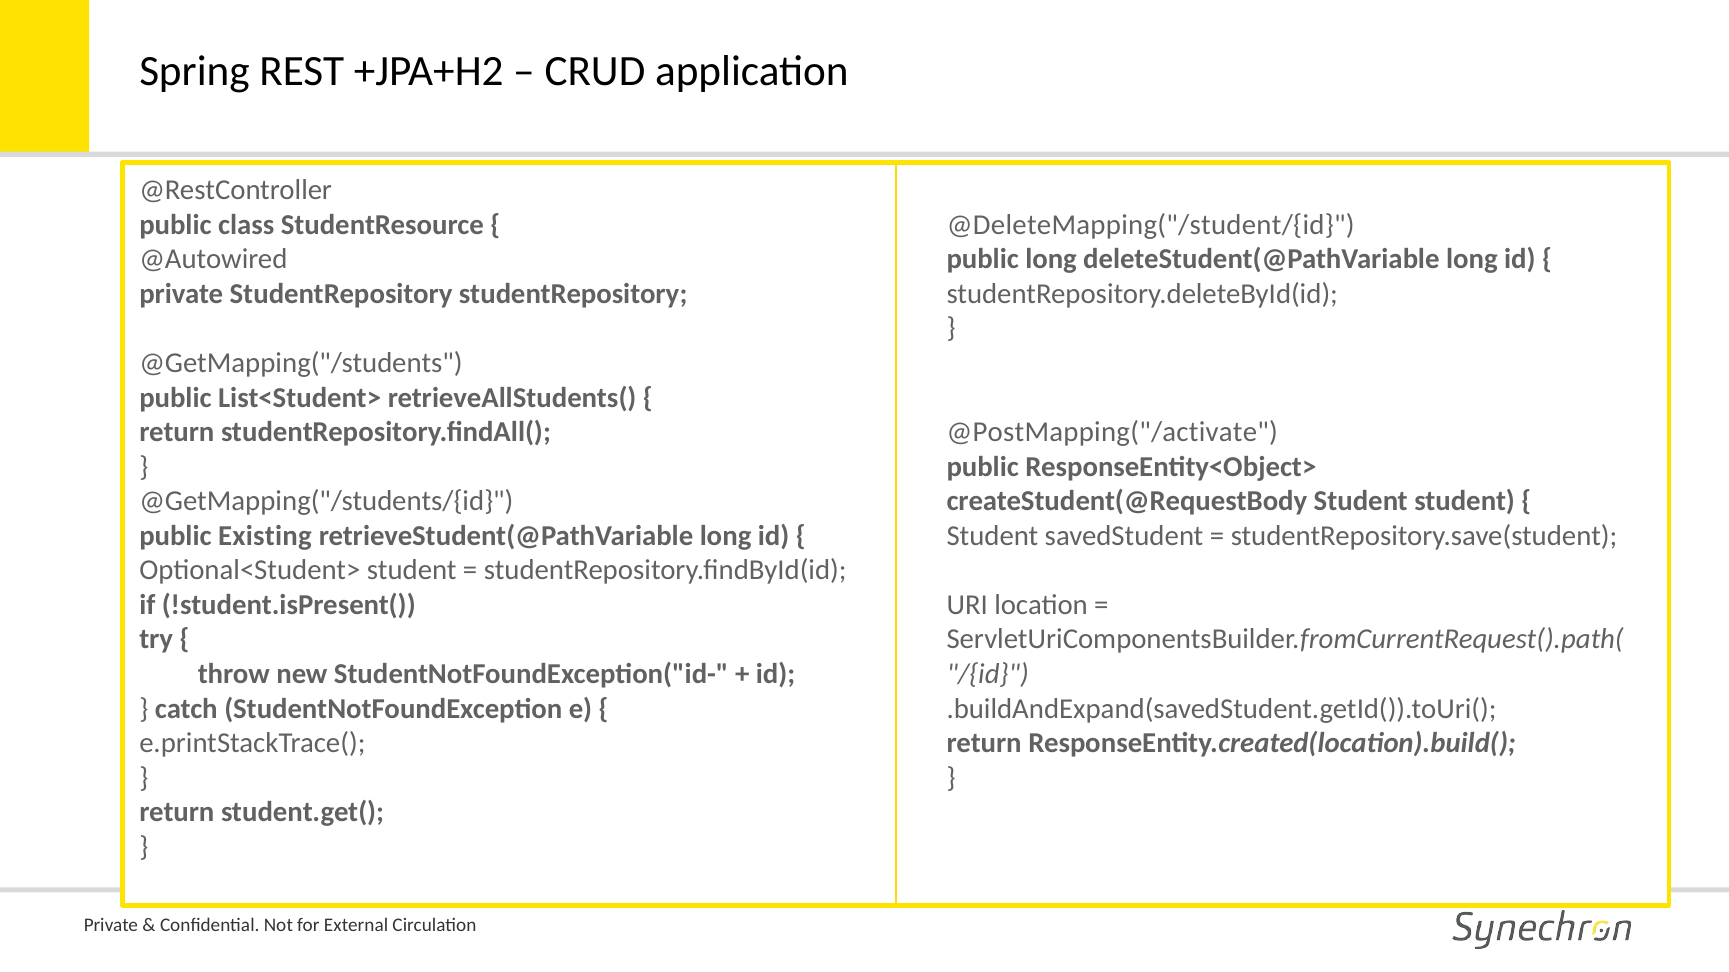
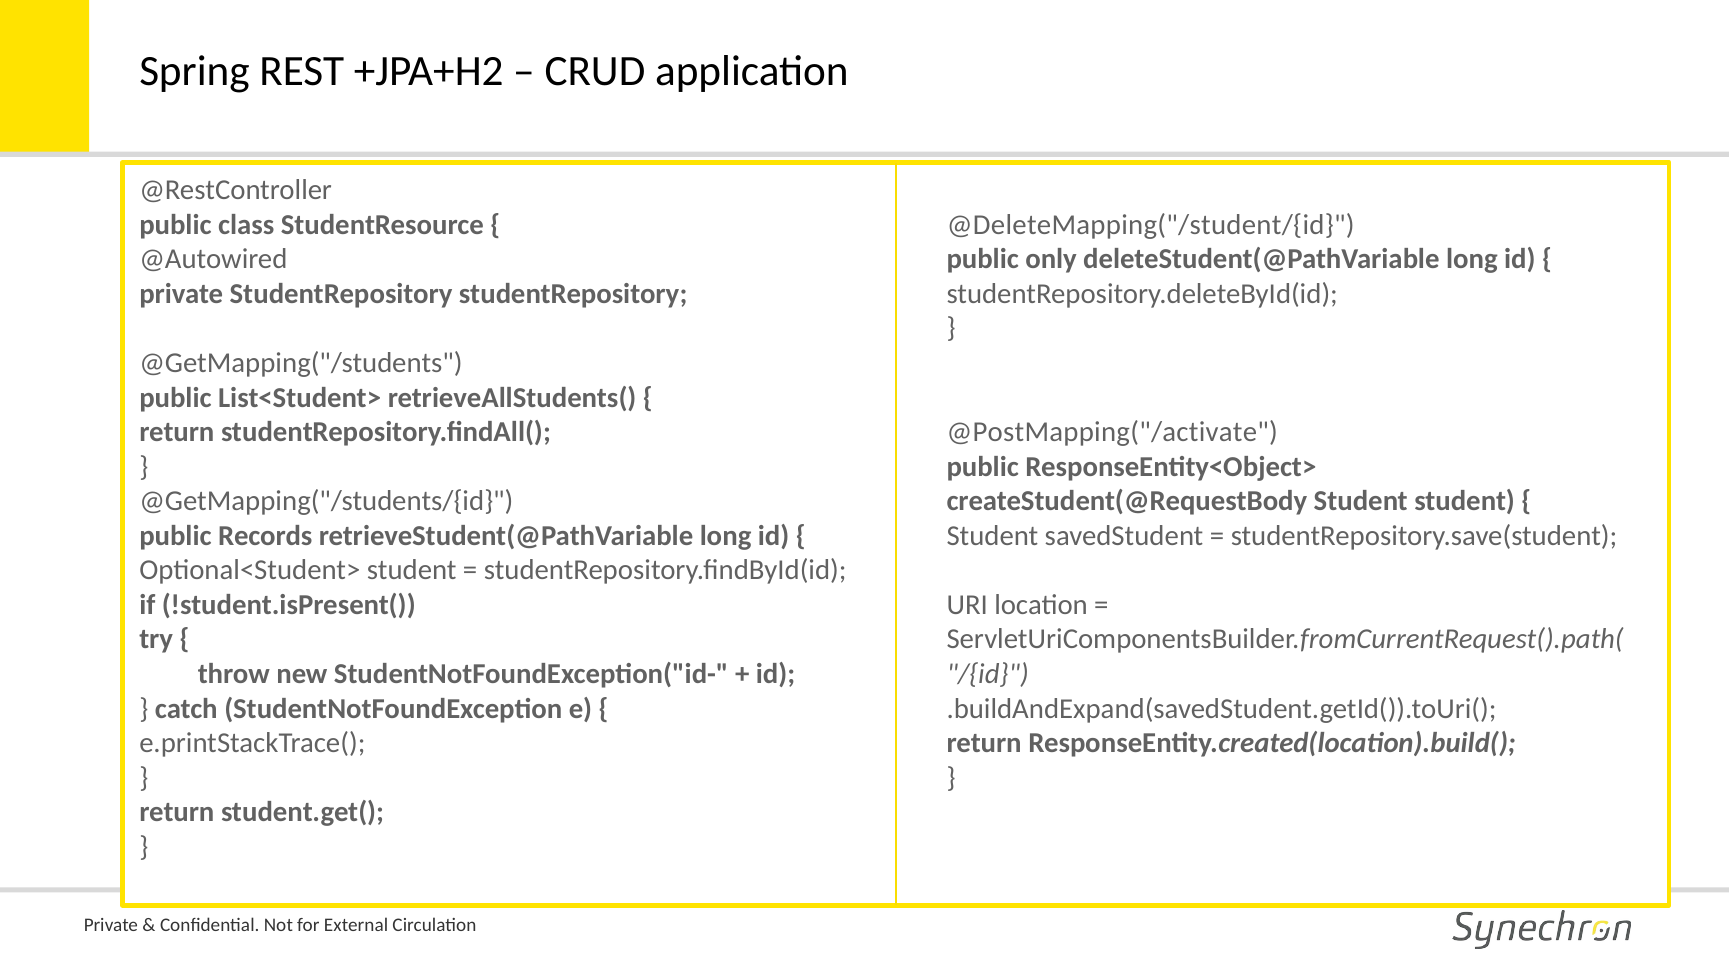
public long: long -> only
Existing: Existing -> Records
